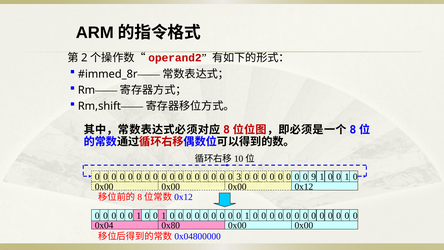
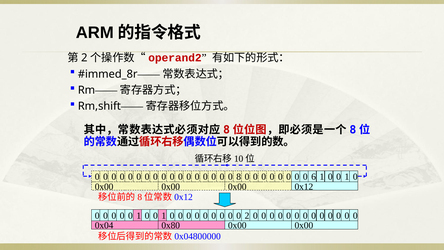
0 3: 3 -> 8
9: 9 -> 6
1 at (247, 216): 1 -> 2
